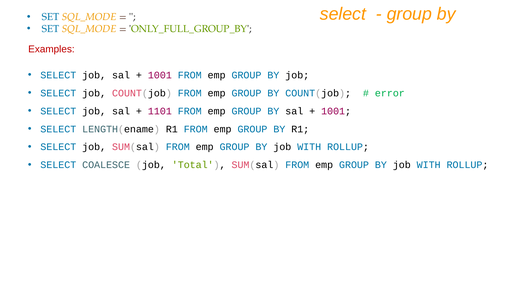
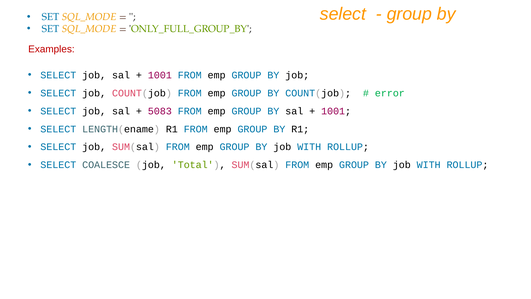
1101: 1101 -> 5083
